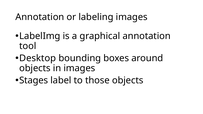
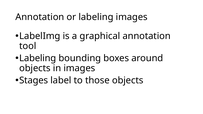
Desktop at (38, 58): Desktop -> Labeling
